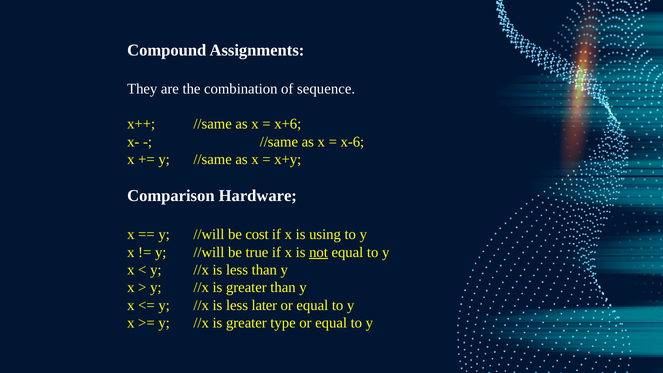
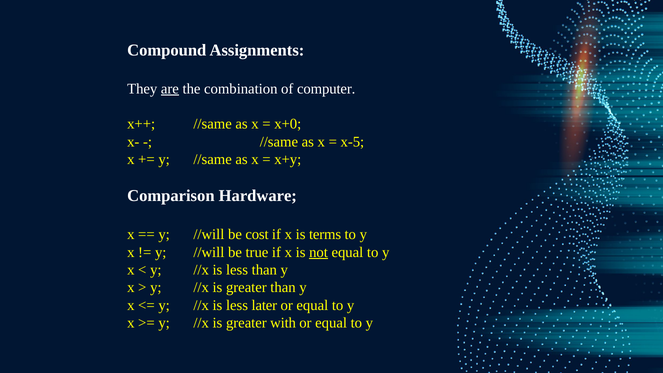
are underline: none -> present
sequence: sequence -> computer
x+6: x+6 -> x+0
x-6: x-6 -> x-5
using: using -> terms
type: type -> with
